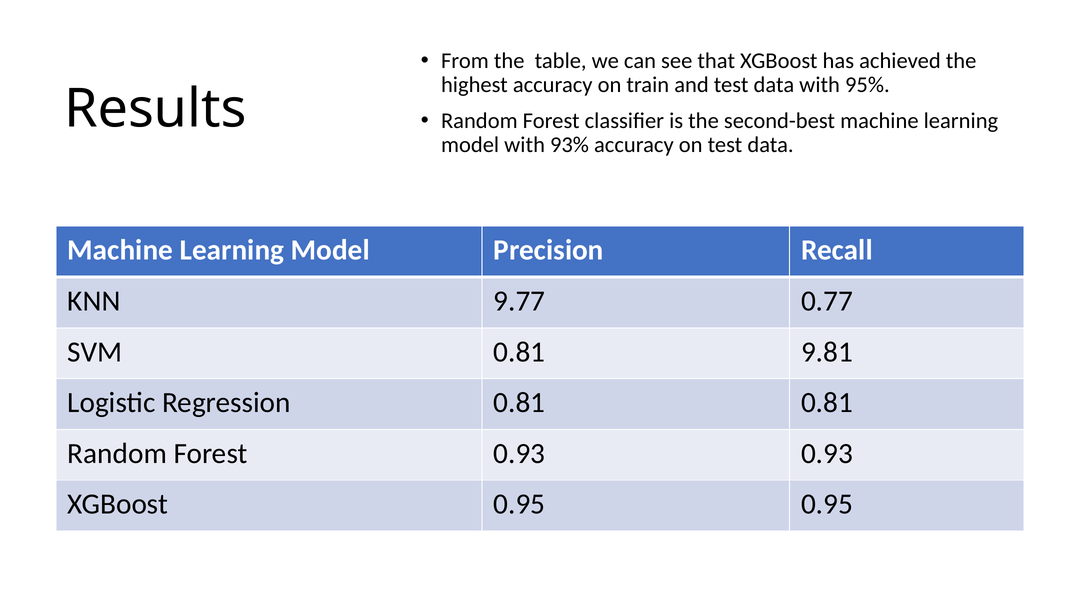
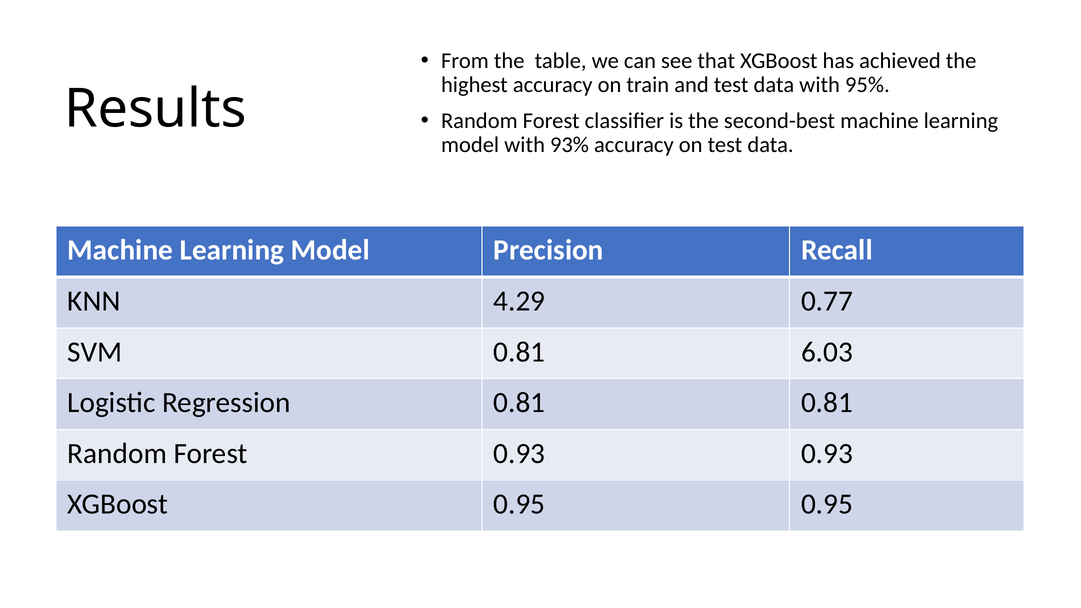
9.77: 9.77 -> 4.29
9.81: 9.81 -> 6.03
